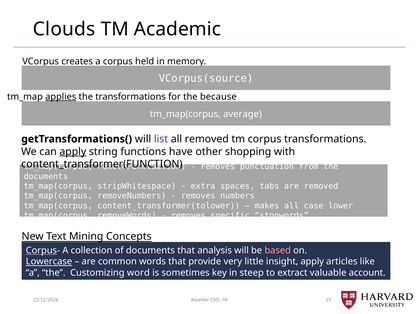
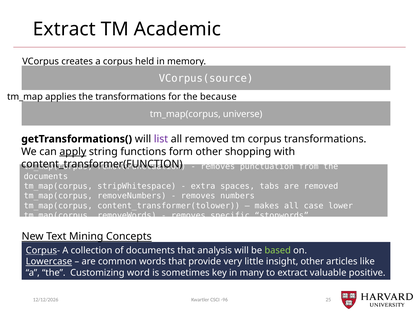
Clouds at (64, 29): Clouds -> Extract
applies underline: present -> none
average: average -> universe
have: have -> form
based colour: pink -> light green
insight apply: apply -> other
steep: steep -> many
account: account -> positive
